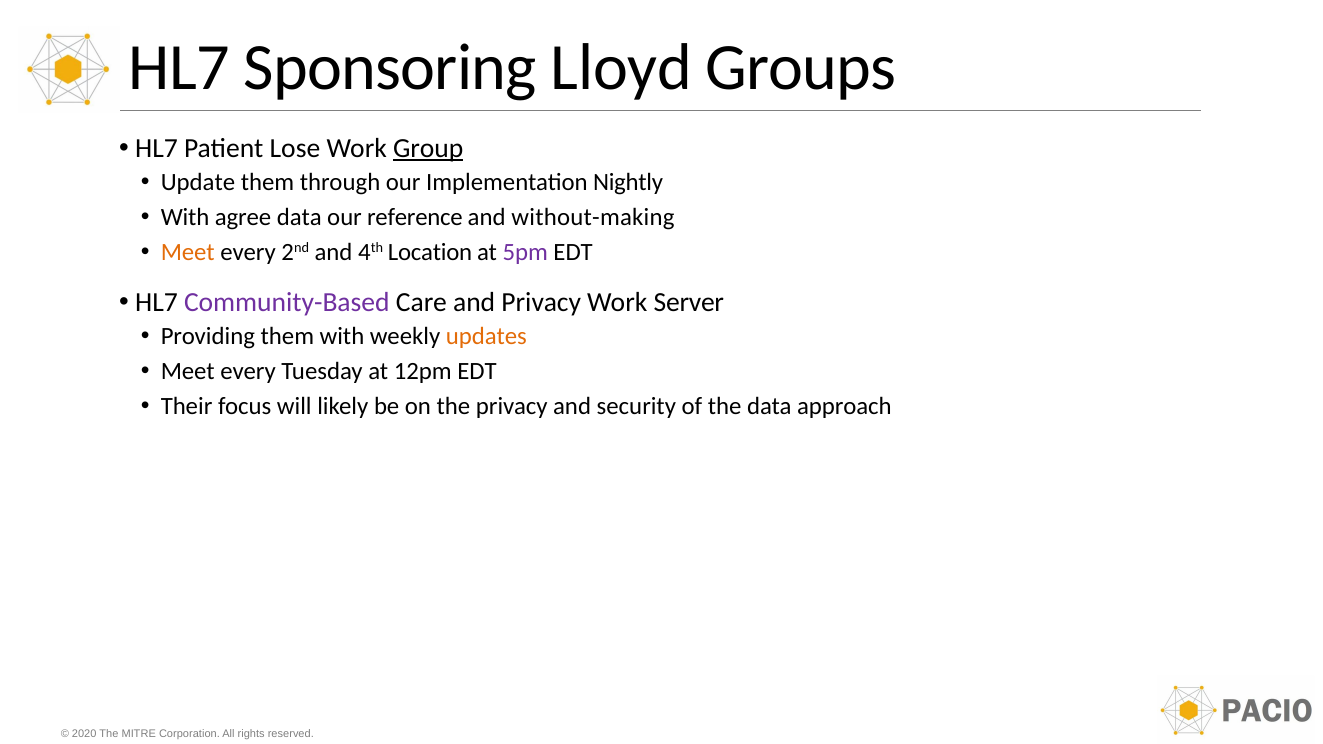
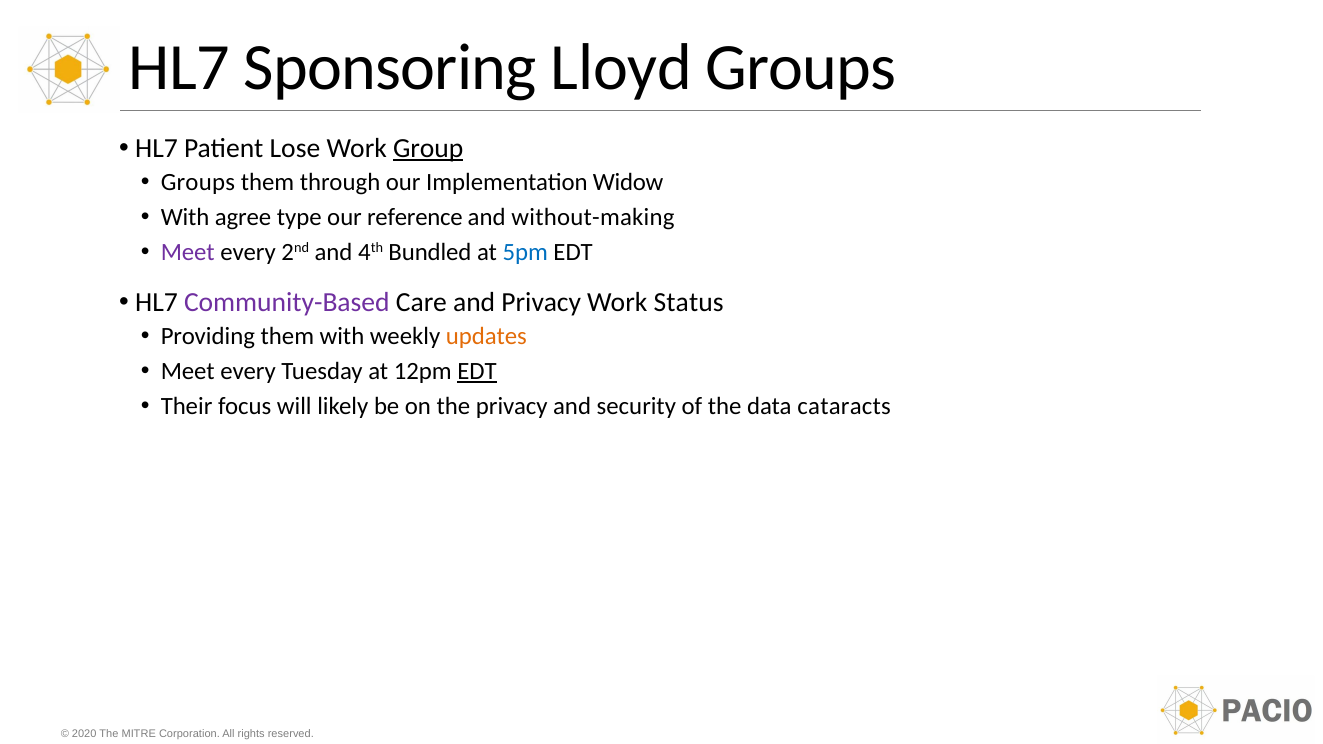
Update at (198, 182): Update -> Groups
Nightly: Nightly -> Widow
agree data: data -> type
Meet at (188, 252) colour: orange -> purple
Location: Location -> Bundled
5pm colour: purple -> blue
Server: Server -> Status
EDT at (477, 371) underline: none -> present
approach: approach -> cataracts
